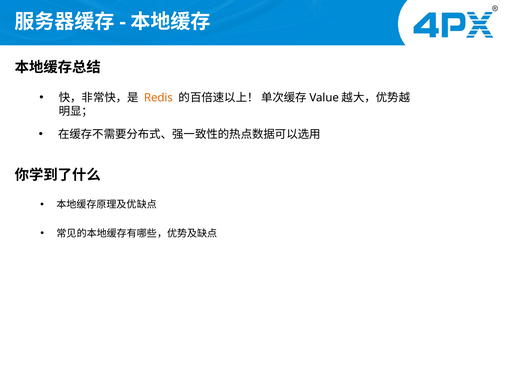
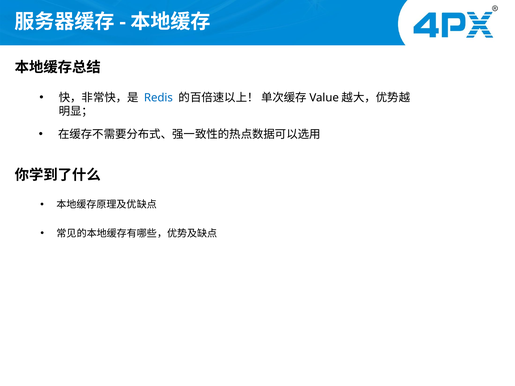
Redis colour: orange -> blue
